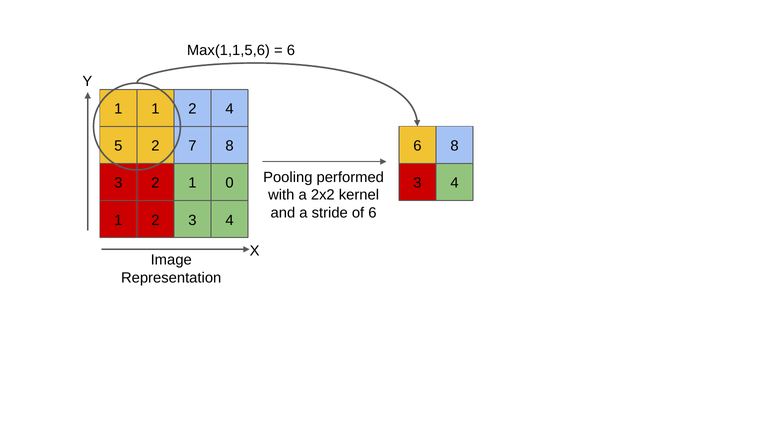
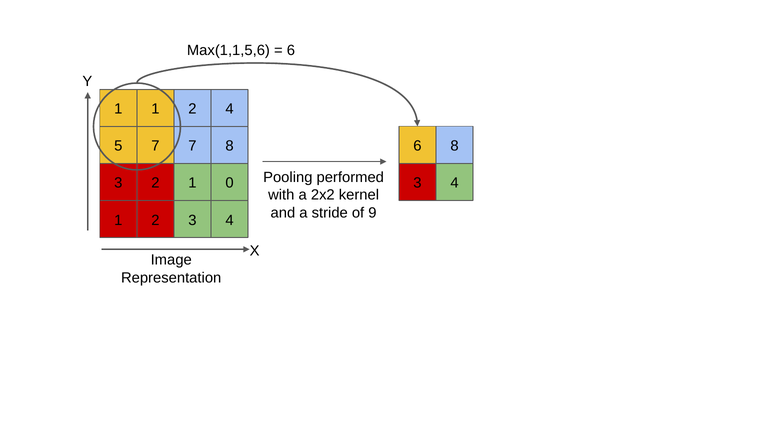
5 2: 2 -> 7
of 6: 6 -> 9
